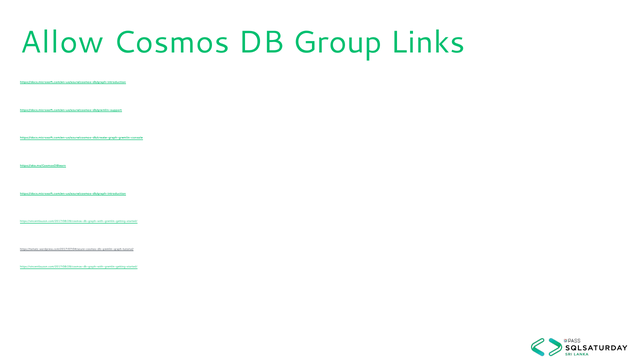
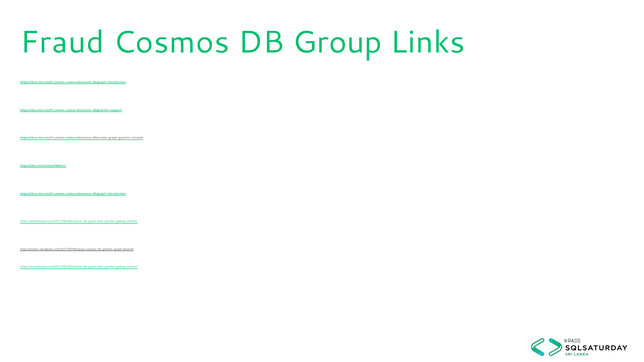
Allow: Allow -> Fraud
